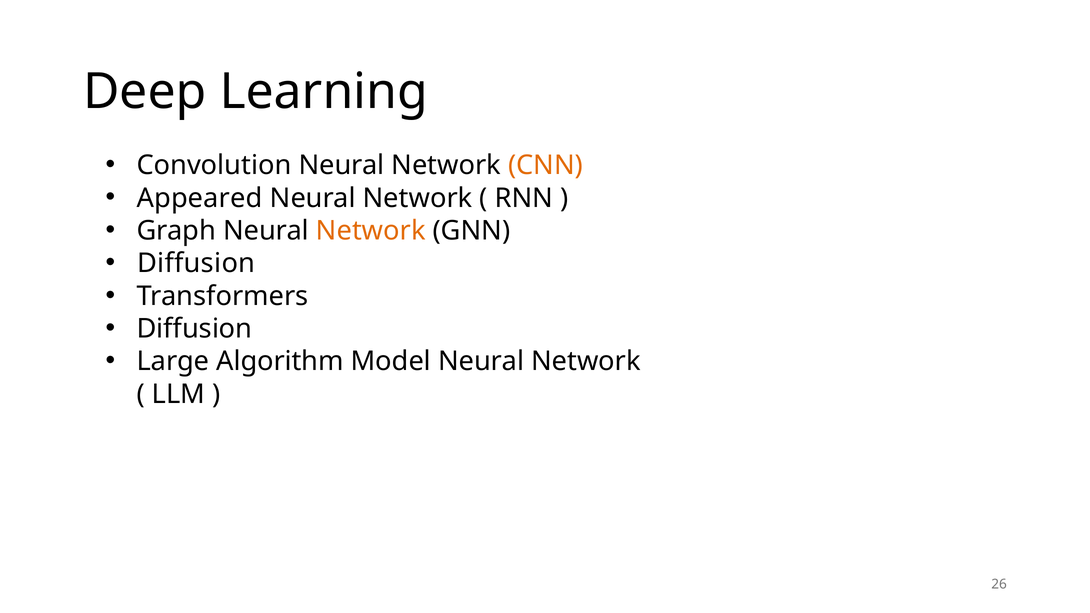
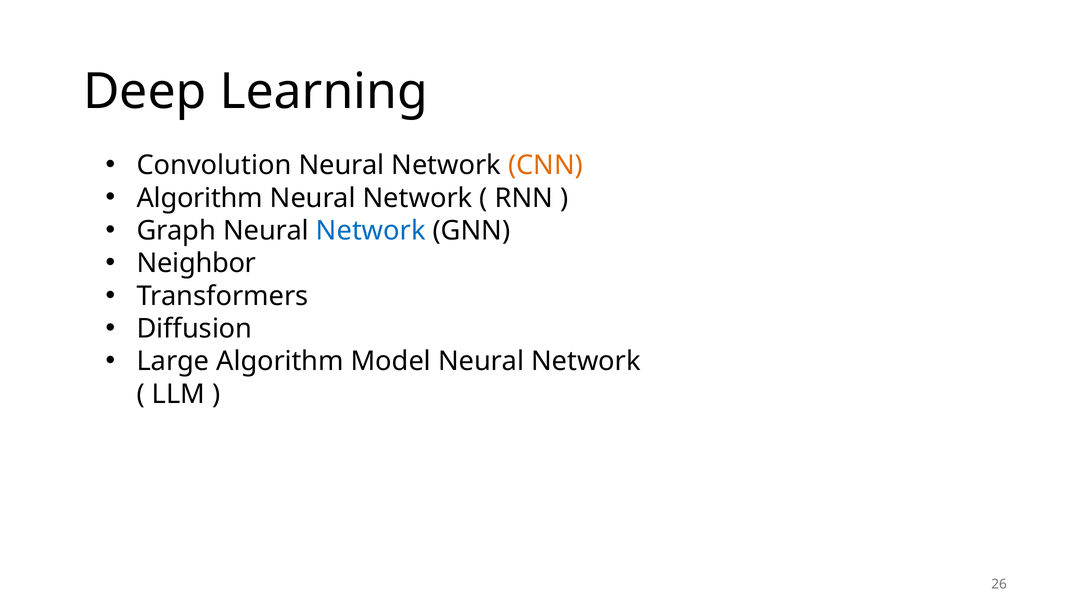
Appeared at (200, 198): Appeared -> Algorithm
Network at (371, 231) colour: orange -> blue
Diffusion at (196, 263): Diffusion -> Neighbor
